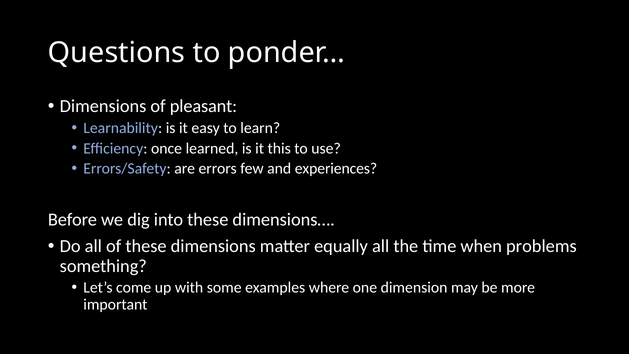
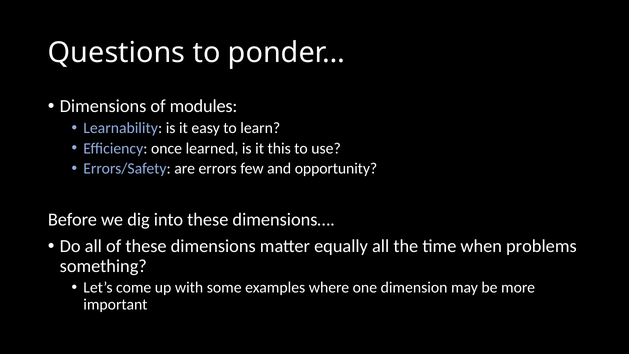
pleasant: pleasant -> modules
experiences: experiences -> opportunity
